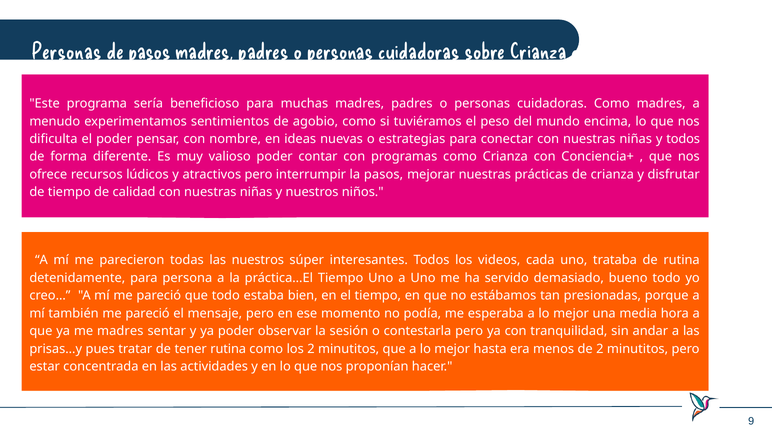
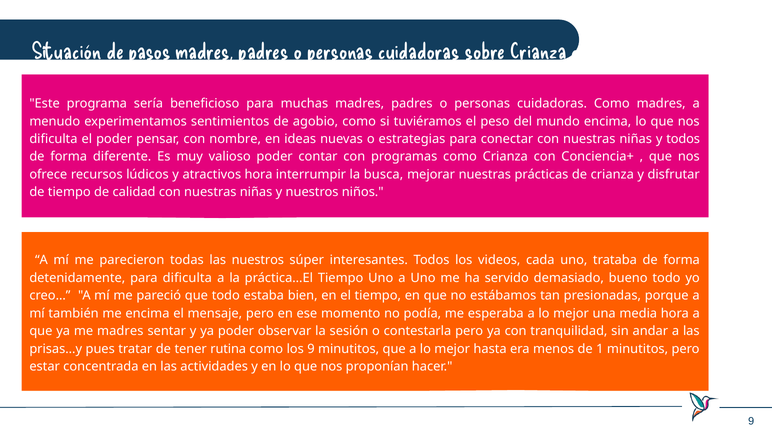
Personas at (67, 52): Personas -> Situación
atractivos pero: pero -> hora
la pasos: pasos -> busca
trataba de rutina: rutina -> forma
para persona: persona -> dificulta
también me pareció: pareció -> encima
los 2: 2 -> 9
de 2: 2 -> 1
